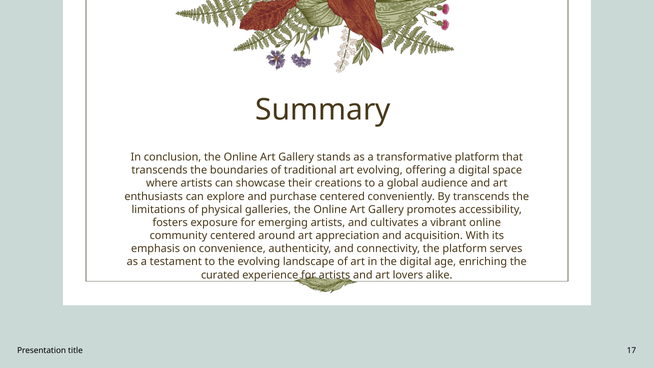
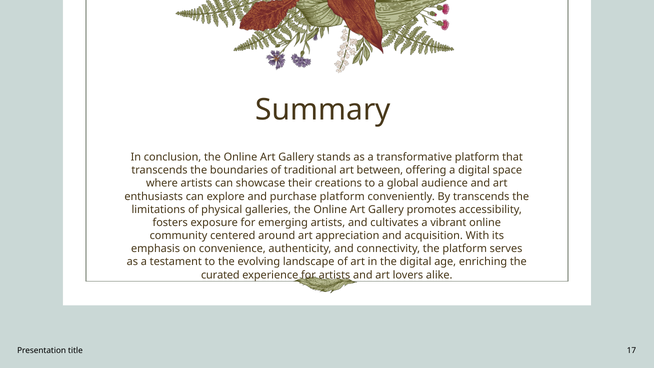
art evolving: evolving -> between
purchase centered: centered -> platform
